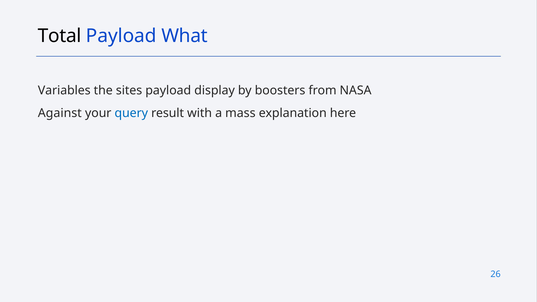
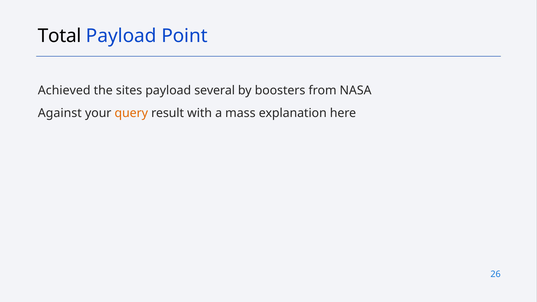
What: What -> Point
Variables: Variables -> Achieved
display: display -> several
query colour: blue -> orange
